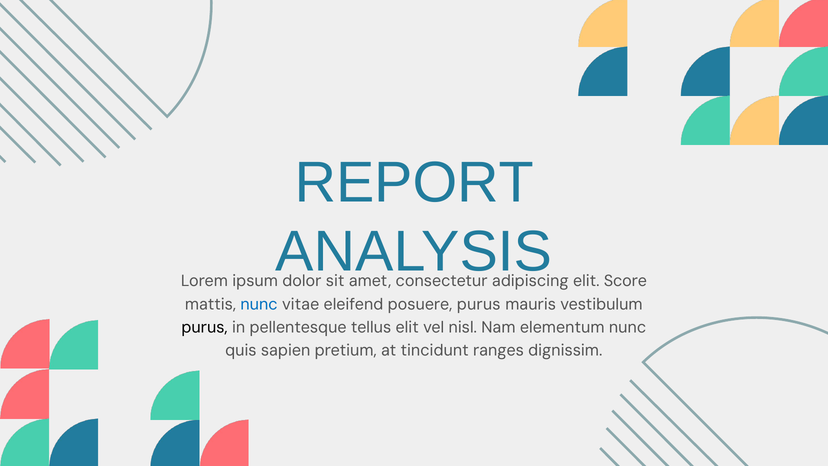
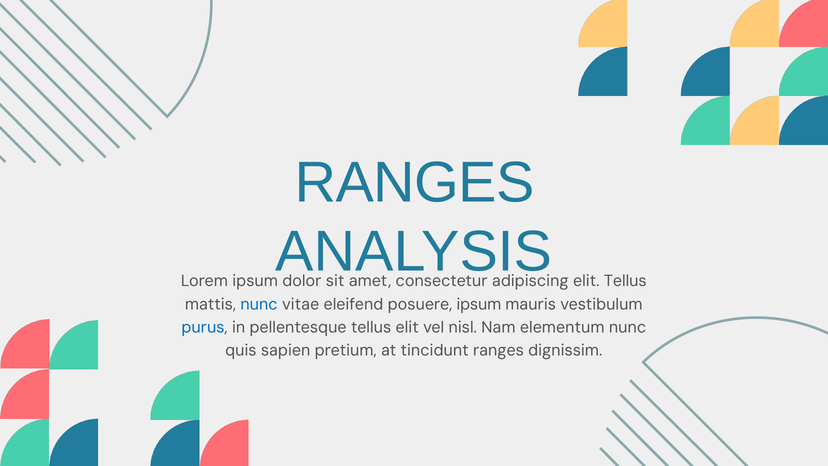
REPORT at (414, 183): REPORT -> RANGES
elit Score: Score -> Tellus
posuere purus: purus -> ipsum
purus at (205, 327) colour: black -> blue
